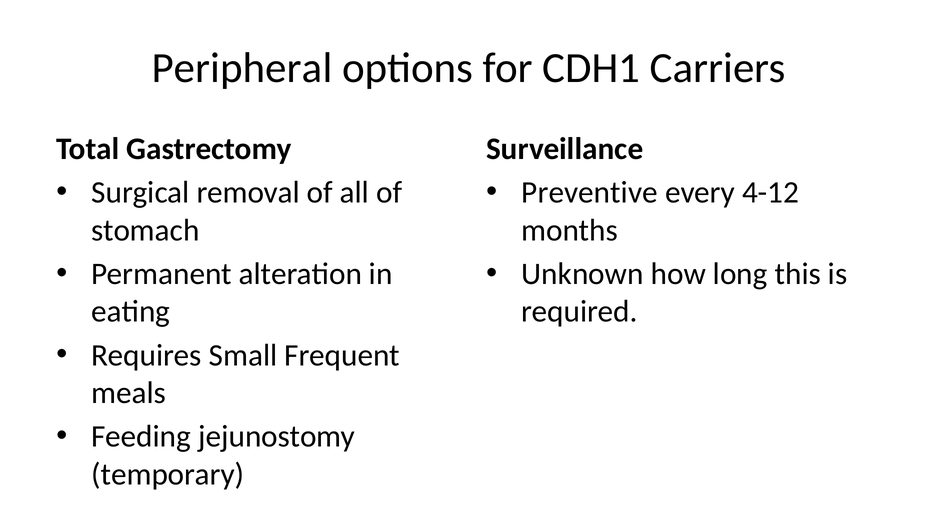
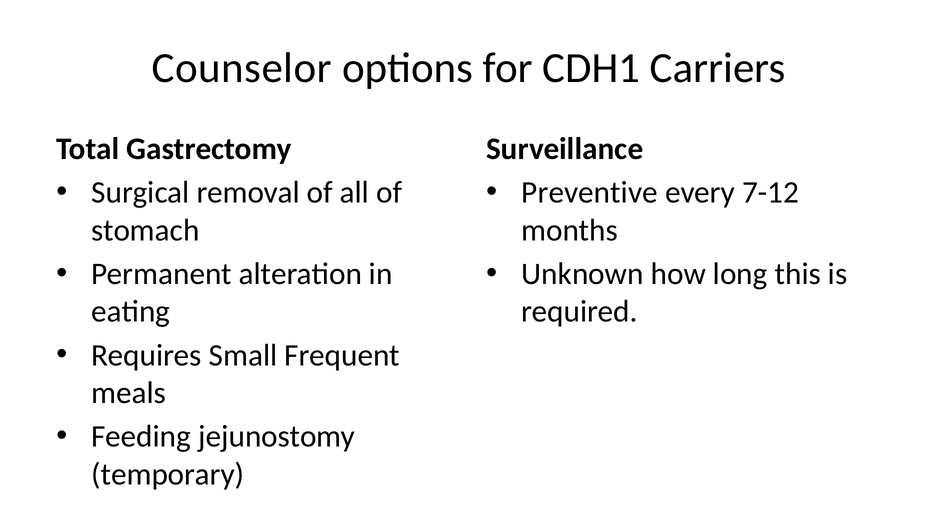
Peripheral: Peripheral -> Counselor
4-12: 4-12 -> 7-12
